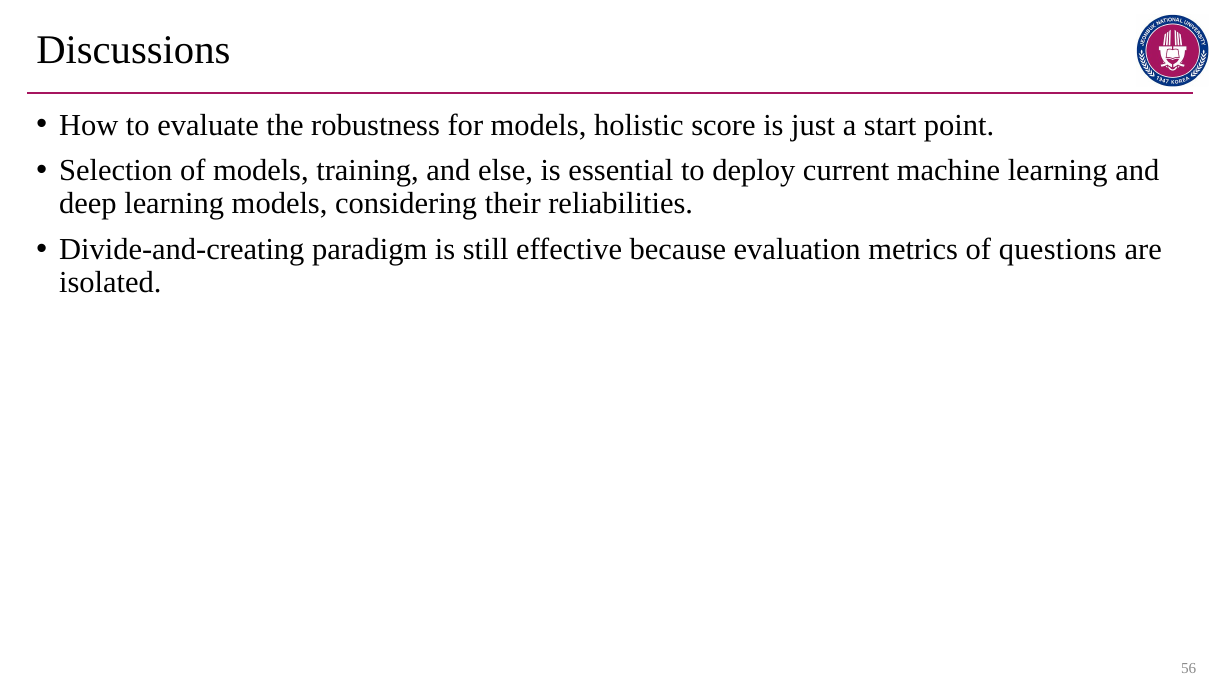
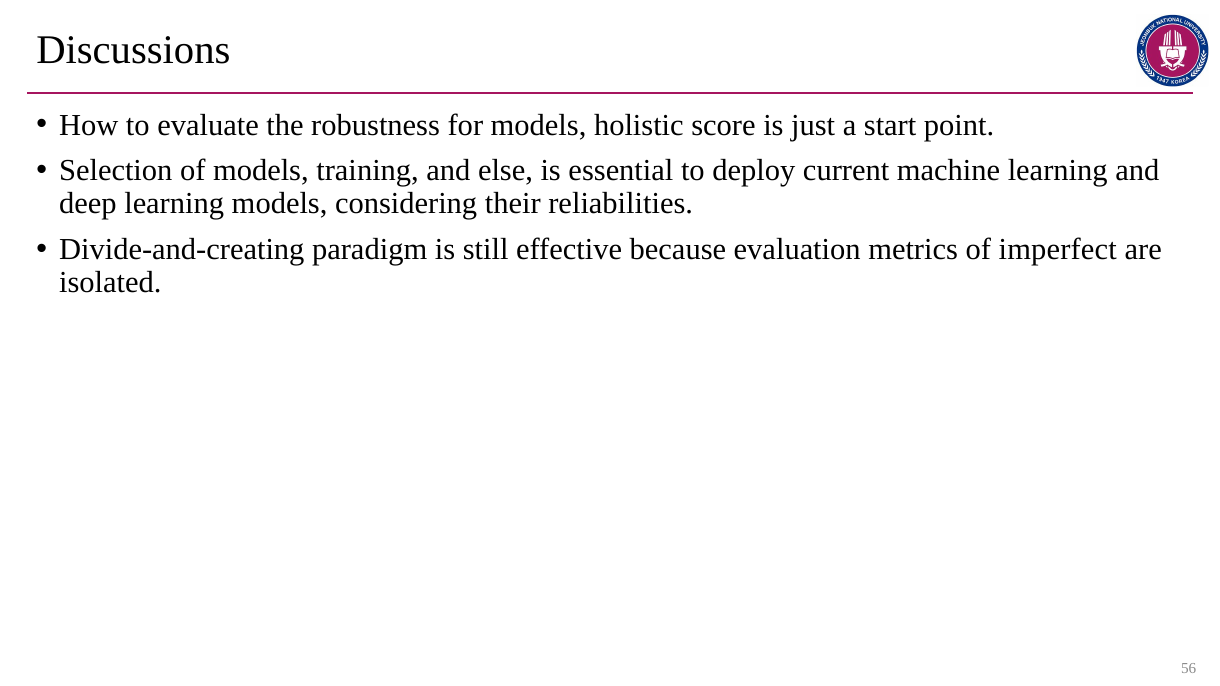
questions: questions -> imperfect
